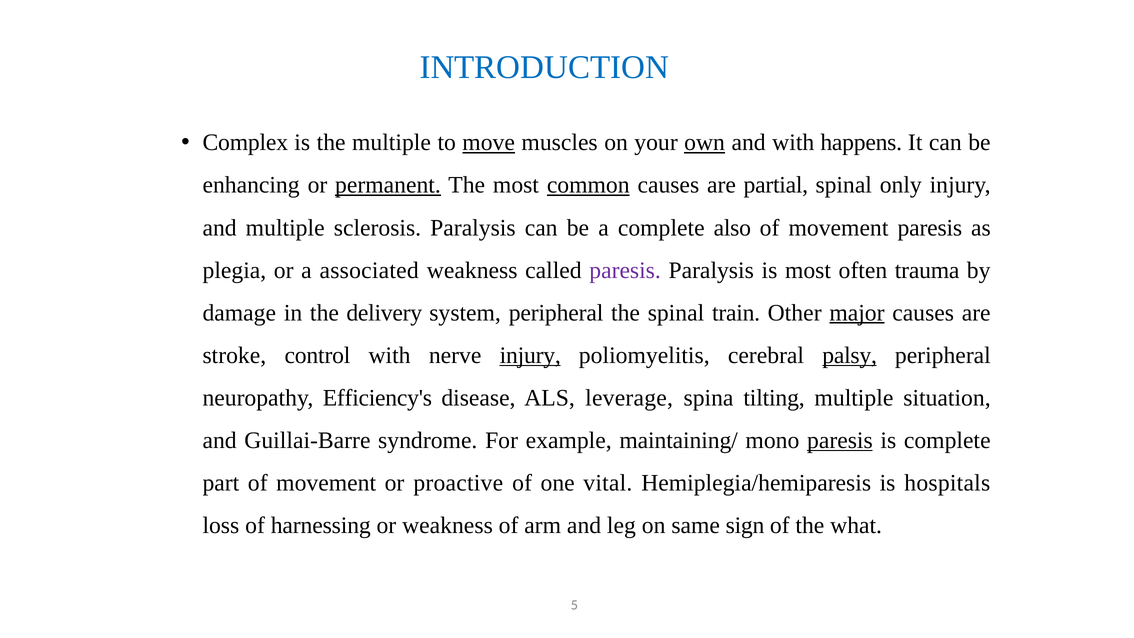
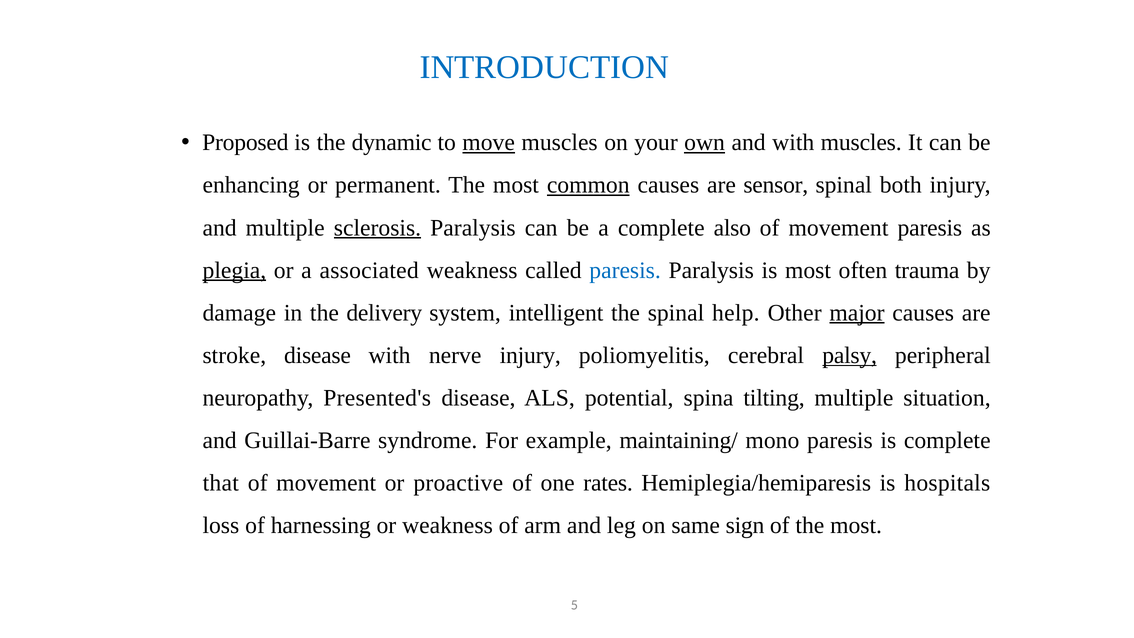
Complex: Complex -> Proposed
the multiple: multiple -> dynamic
with happens: happens -> muscles
permanent underline: present -> none
partial: partial -> sensor
only: only -> both
sclerosis underline: none -> present
plegia underline: none -> present
paresis at (625, 270) colour: purple -> blue
system peripheral: peripheral -> intelligent
train: train -> help
stroke control: control -> disease
injury at (530, 355) underline: present -> none
Efficiency's: Efficiency's -> Presented's
leverage: leverage -> potential
paresis at (840, 440) underline: present -> none
part: part -> that
vital: vital -> rates
of the what: what -> most
